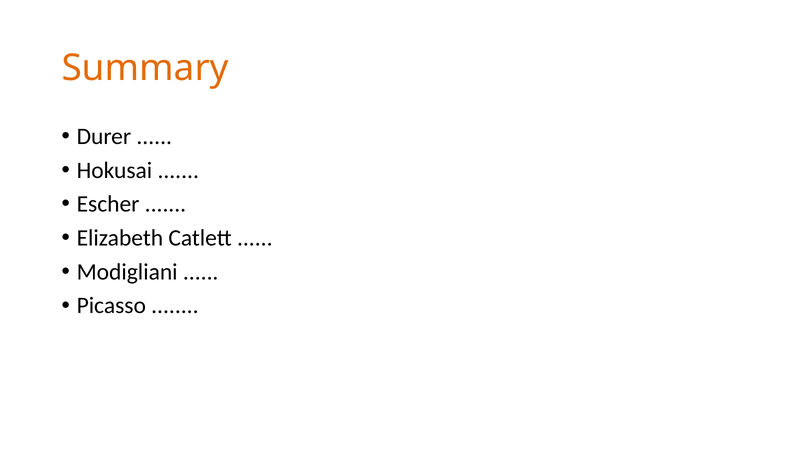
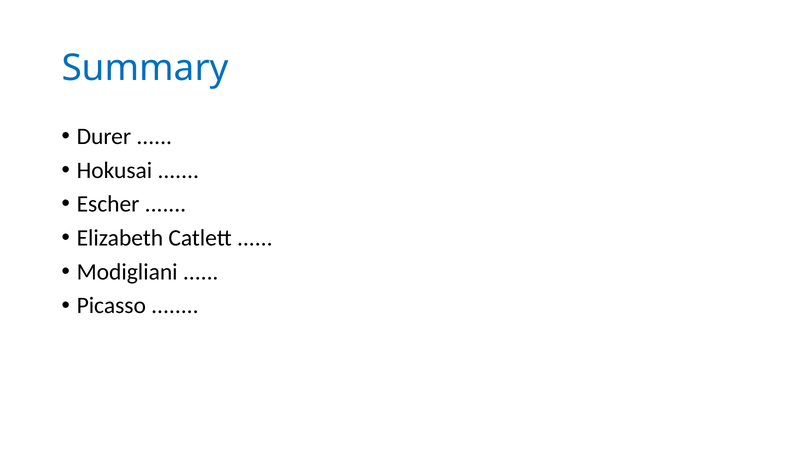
Summary colour: orange -> blue
